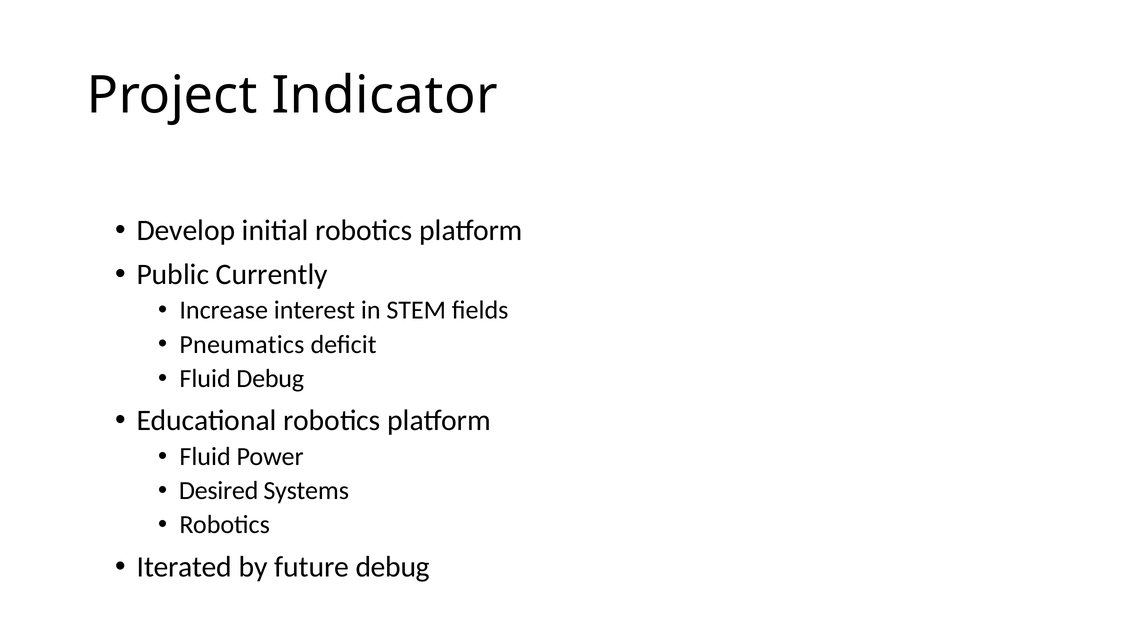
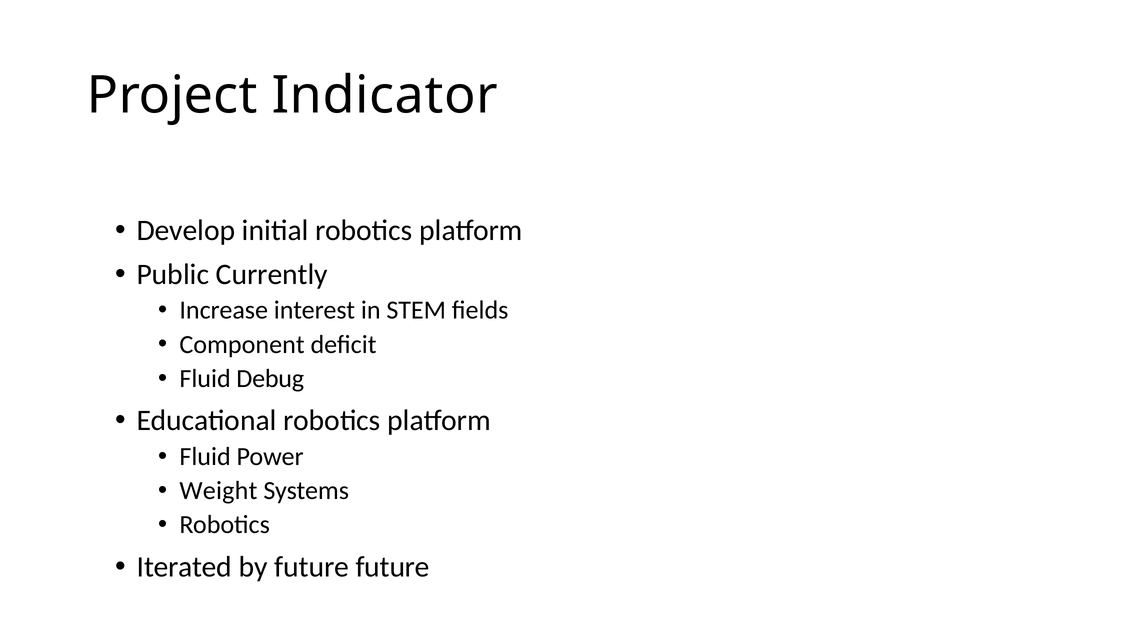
Pneumatics: Pneumatics -> Component
Desired: Desired -> Weight
future debug: debug -> future
